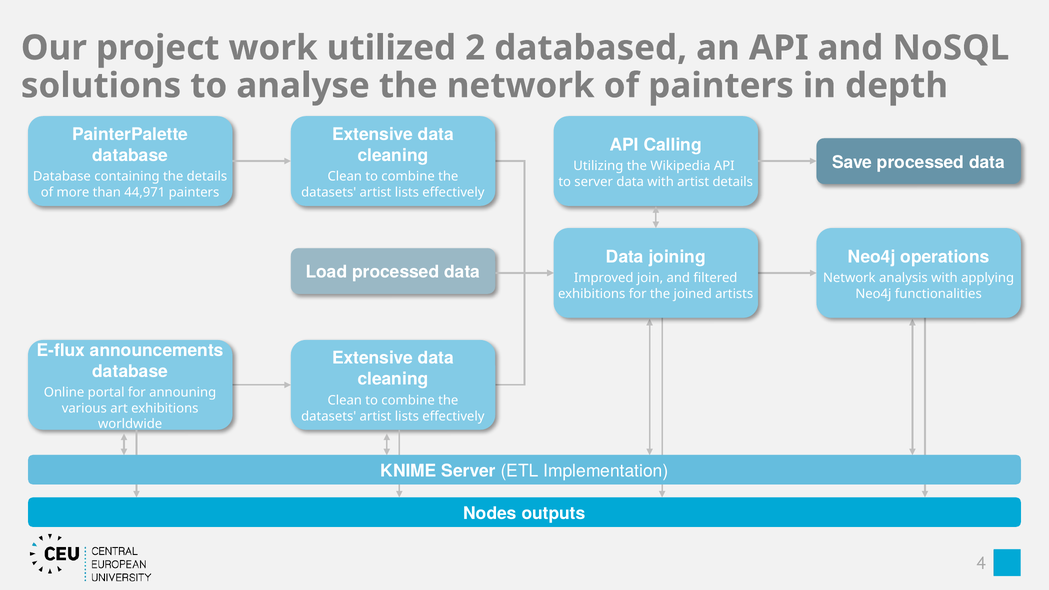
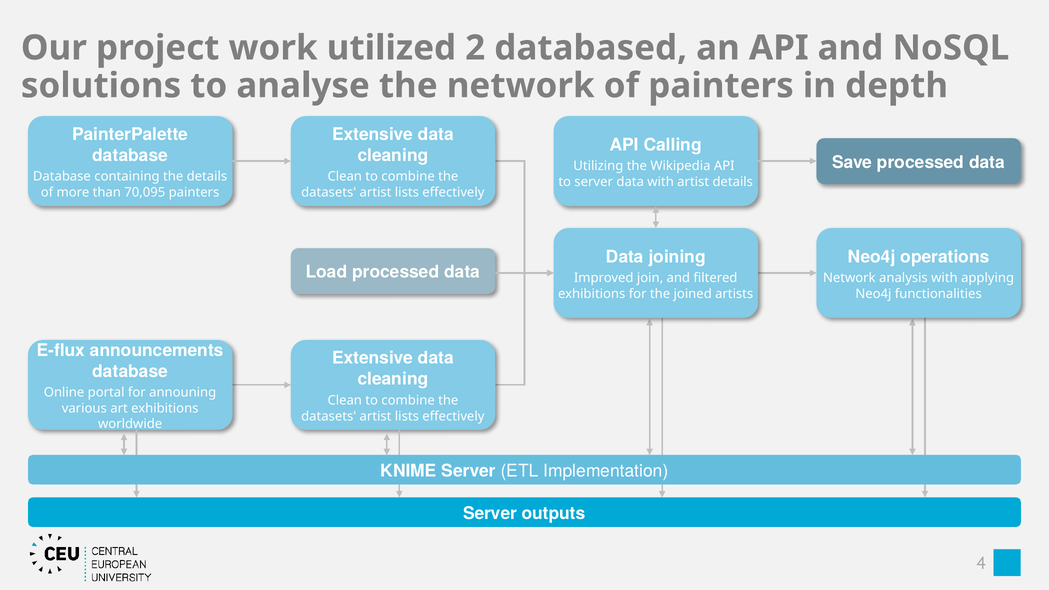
44,971: 44,971 -> 70,095
Nodes at (490, 513): Nodes -> Server
